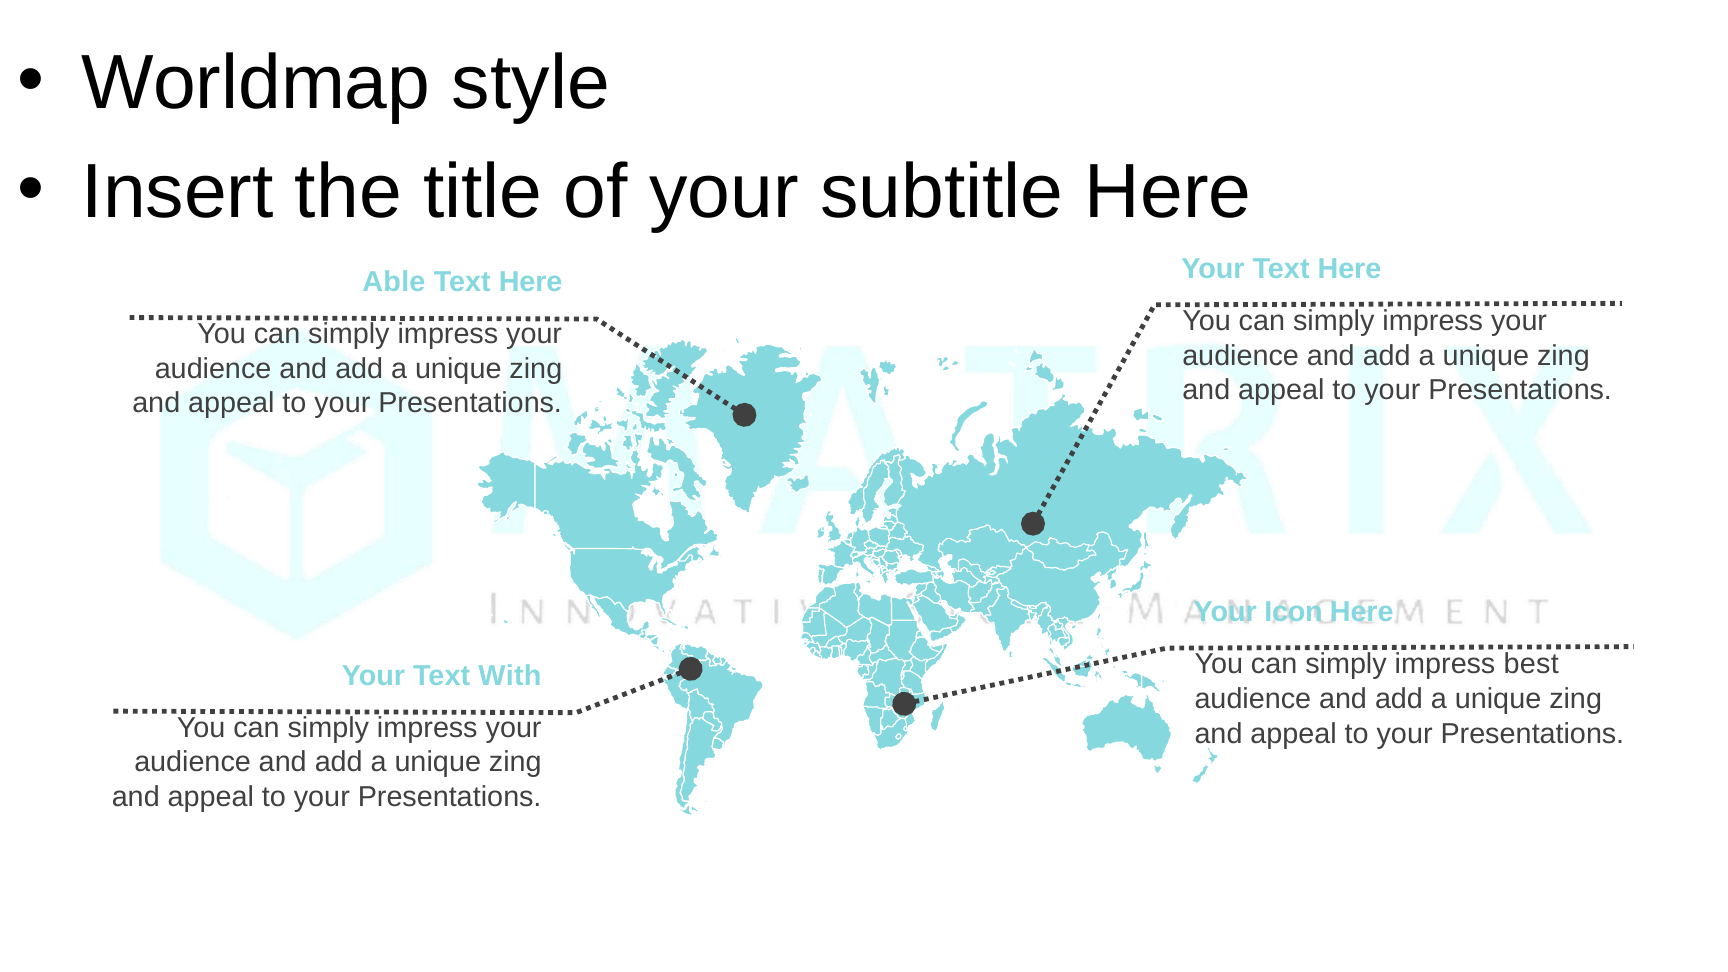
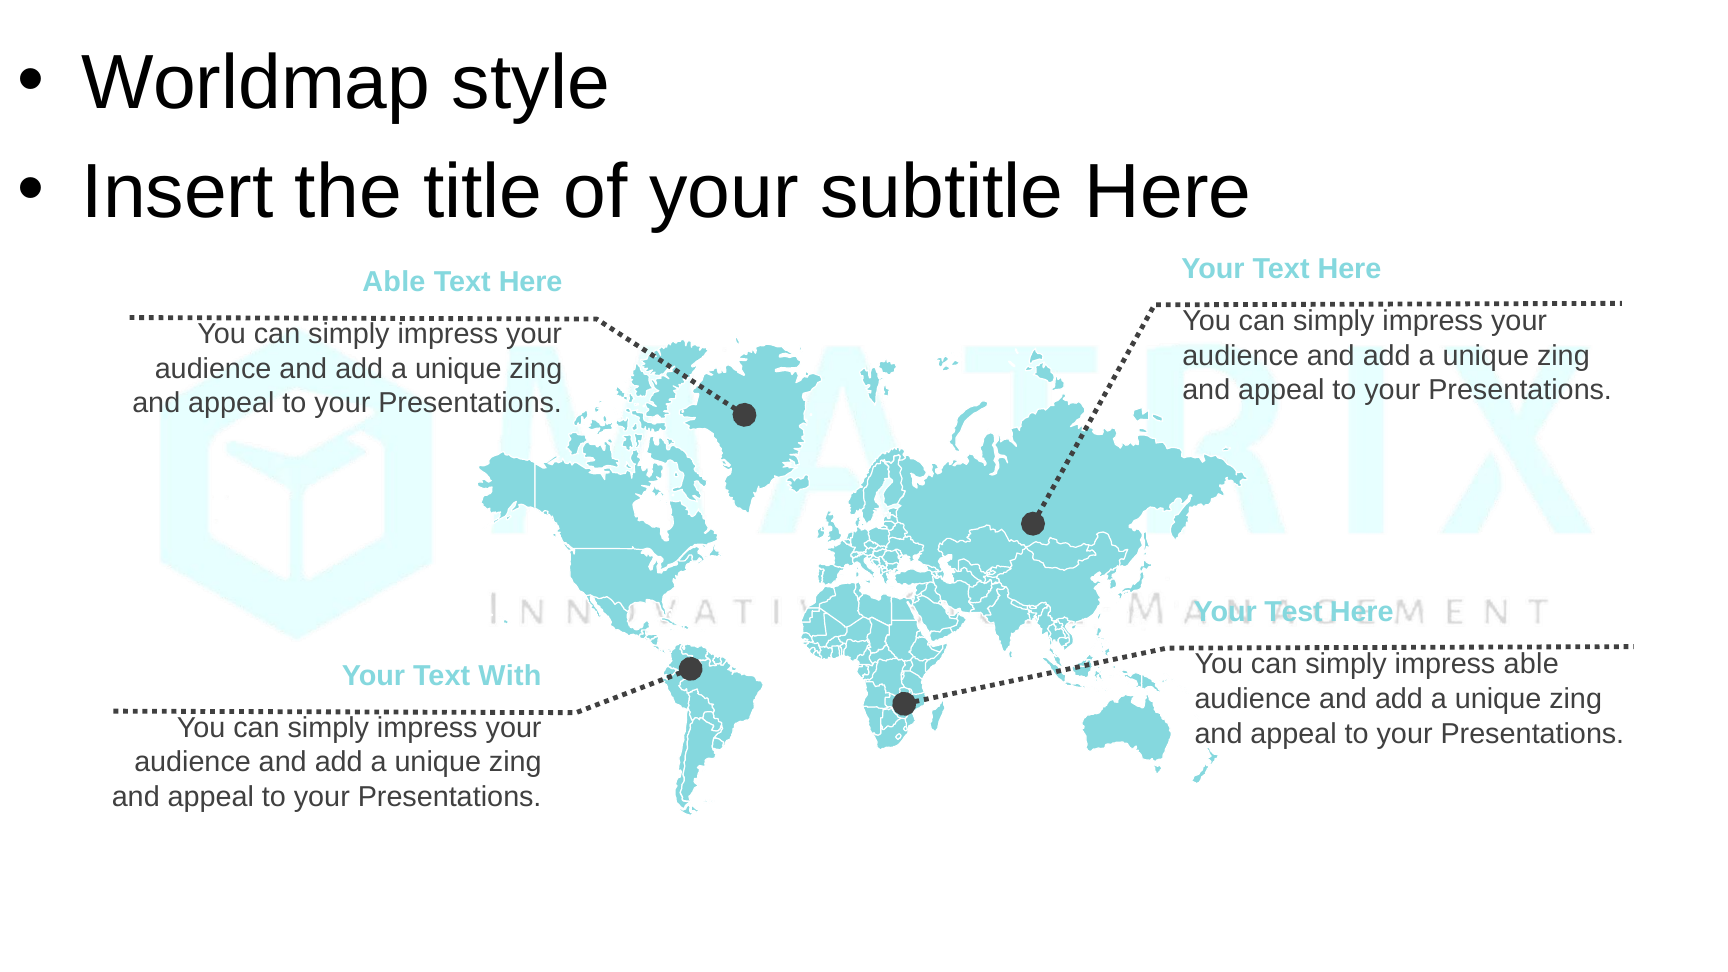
Icon: Icon -> Test
impress best: best -> able
